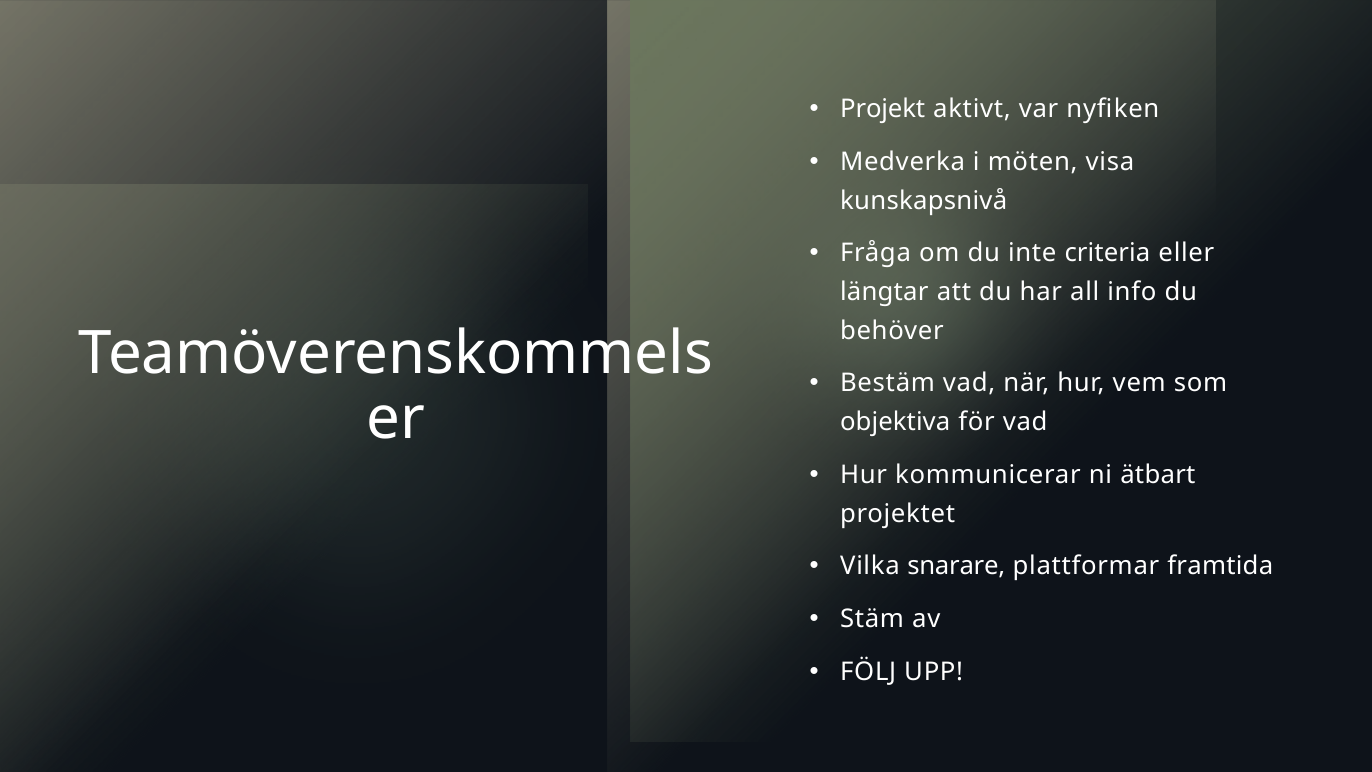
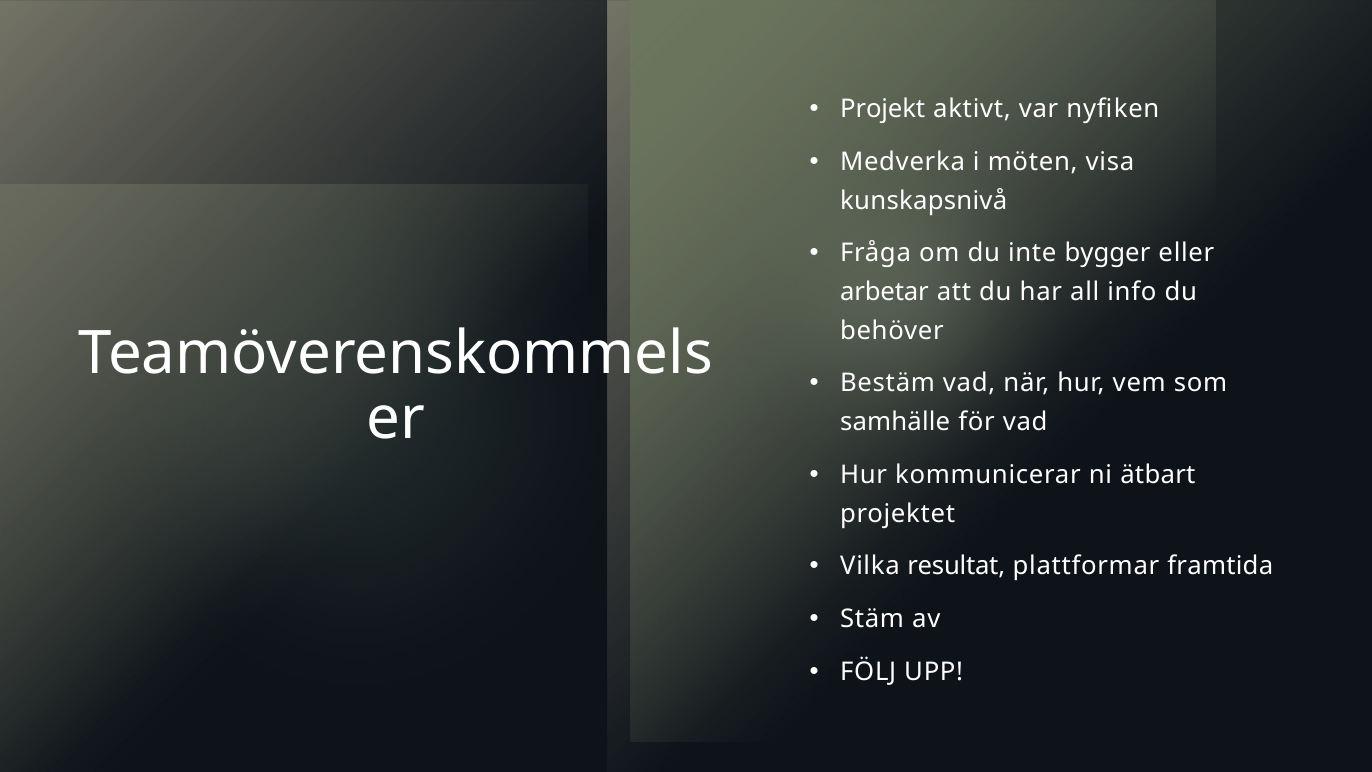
criteria: criteria -> bygger
längtar: längtar -> arbetar
objektiva: objektiva -> samhälle
snarare: snarare -> resultat
